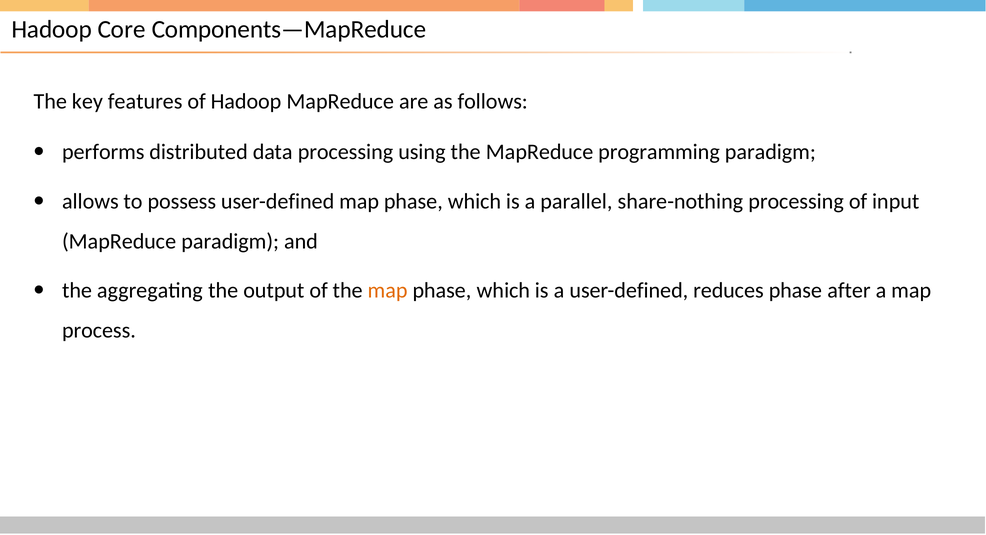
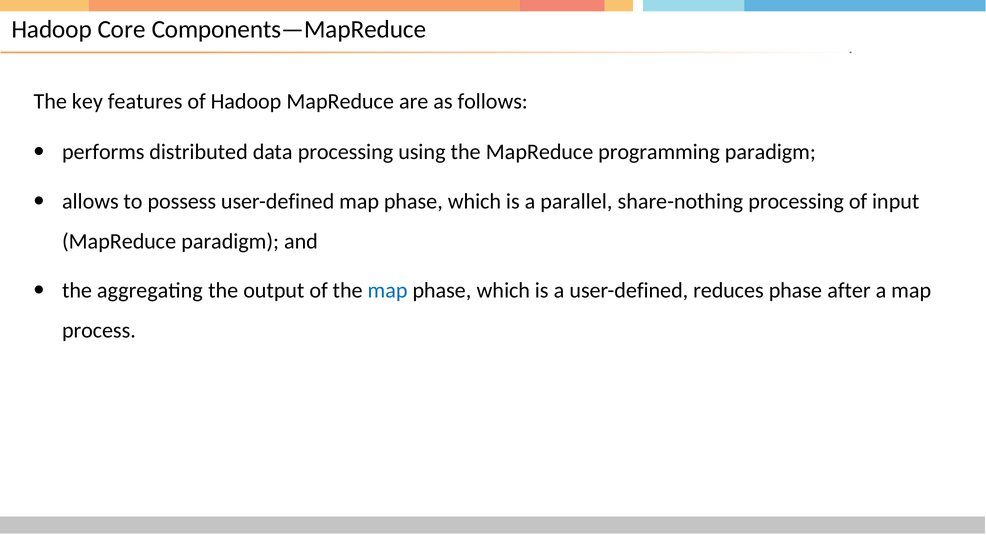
map at (388, 290) colour: orange -> blue
